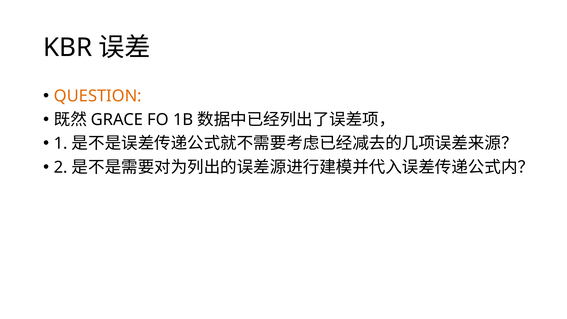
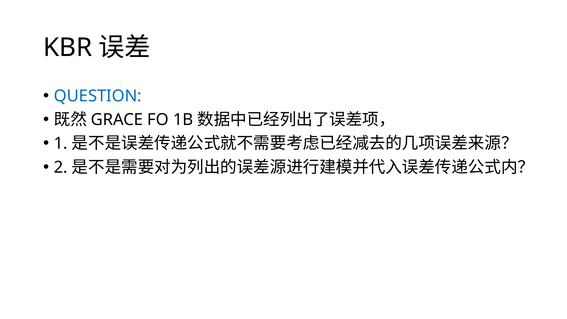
QUESTION colour: orange -> blue
